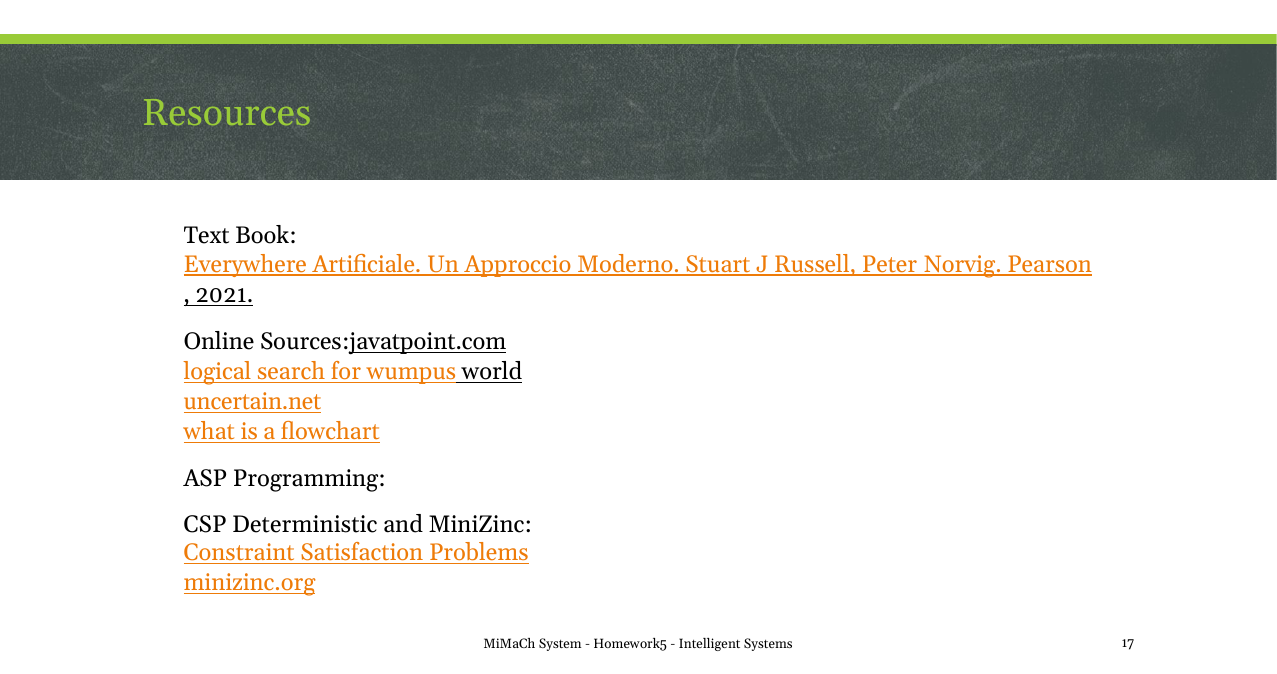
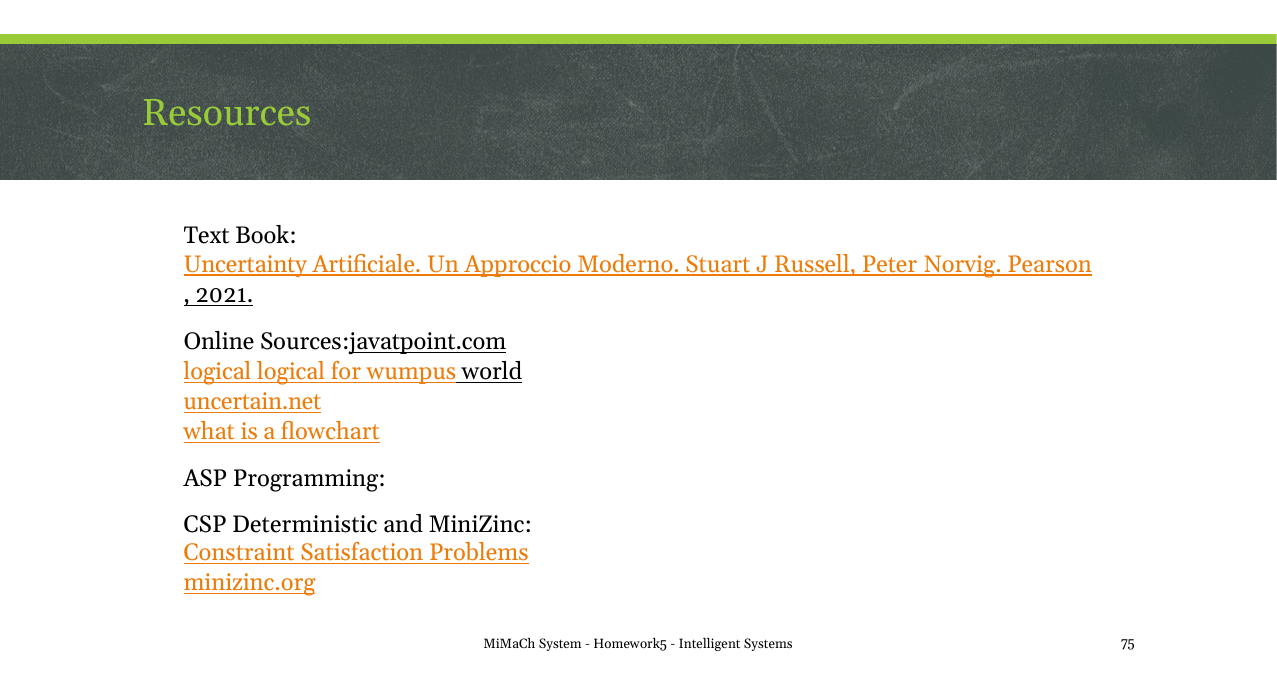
Everywhere: Everywhere -> Uncertainty
logical search: search -> logical
17: 17 -> 75
